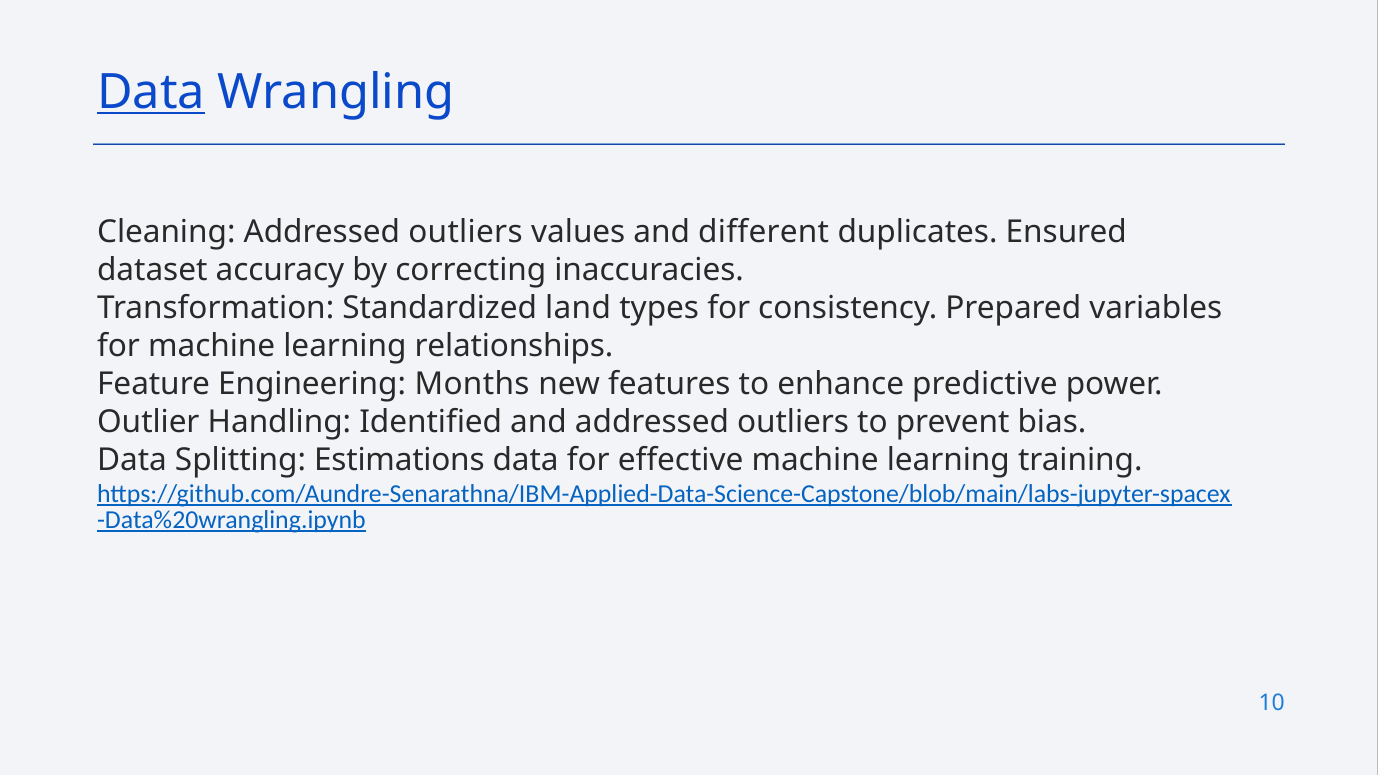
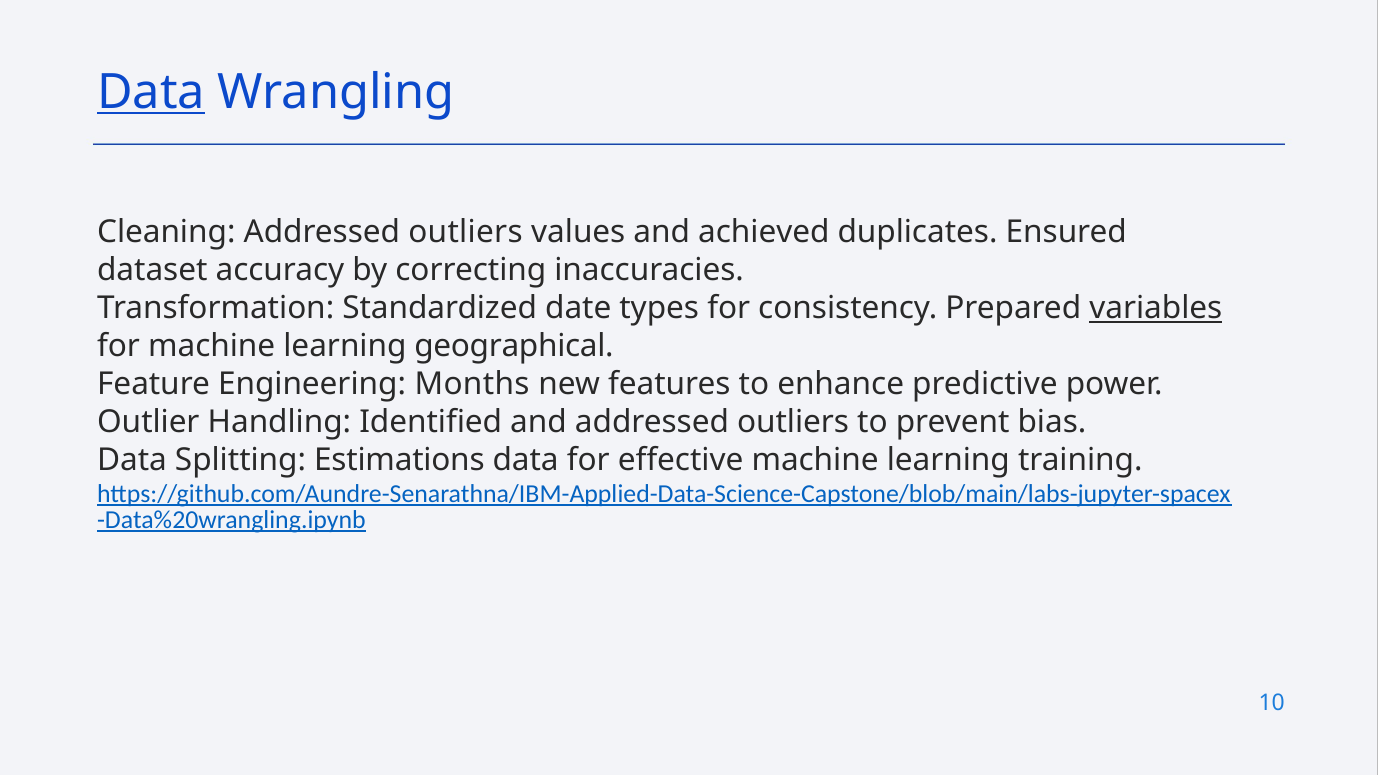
different: different -> achieved
land: land -> date
variables underline: none -> present
relationships: relationships -> geographical
